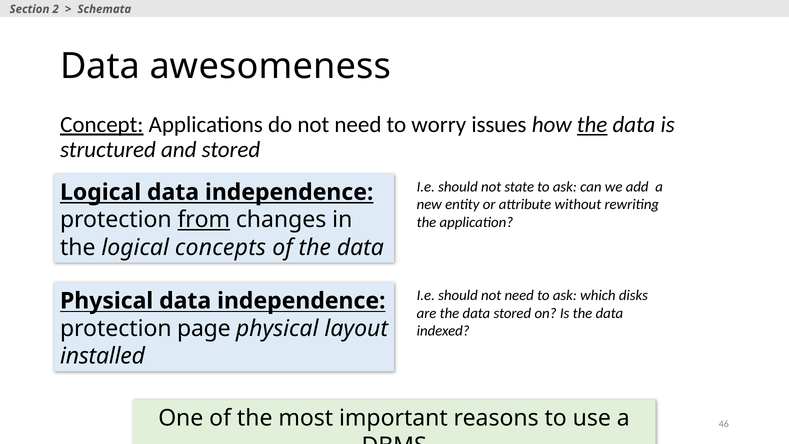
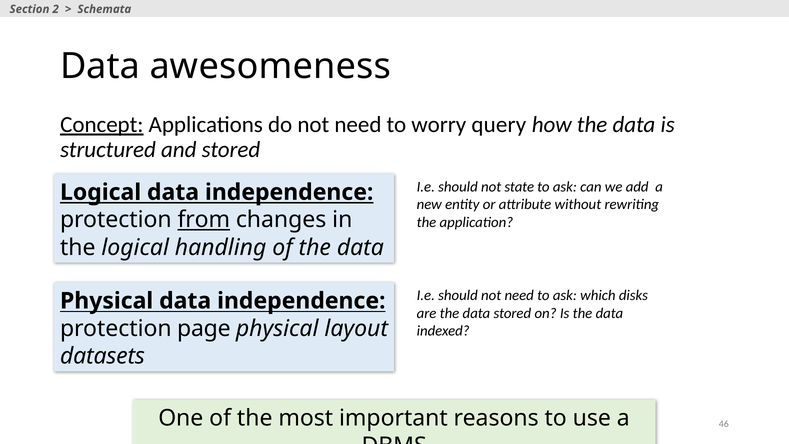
issues: issues -> query
the at (592, 125) underline: present -> none
concepts: concepts -> handling
installed: installed -> datasets
